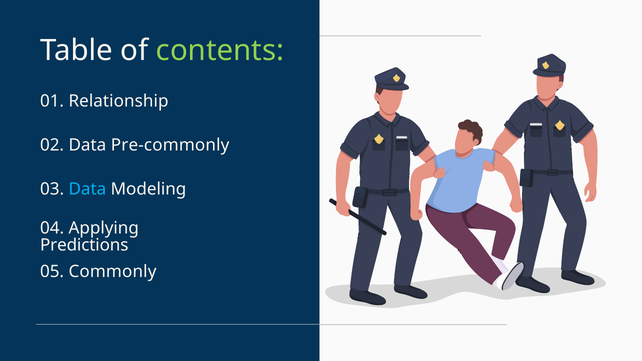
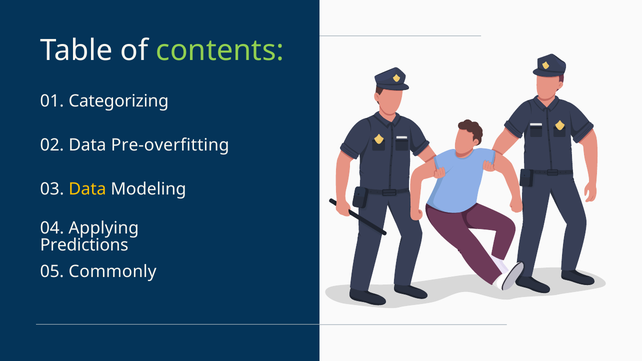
Relationship: Relationship -> Categorizing
Pre-commonly: Pre-commonly -> Pre-overfitting
Data at (87, 189) colour: light blue -> yellow
